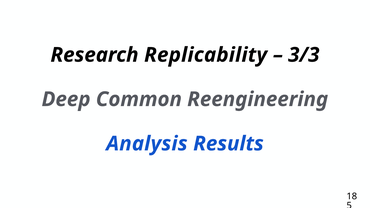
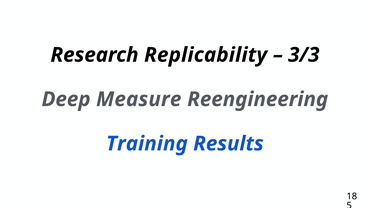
Common: Common -> Measure
Analysis: Analysis -> Training
